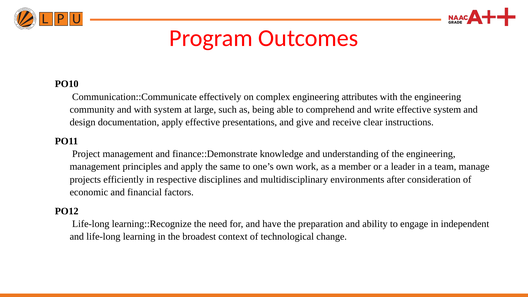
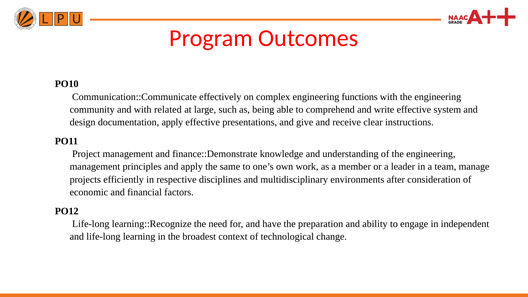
attributes: attributes -> functions
with system: system -> related
